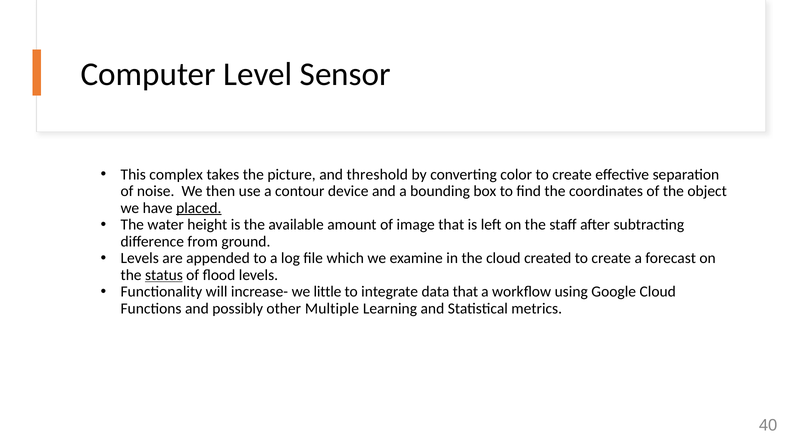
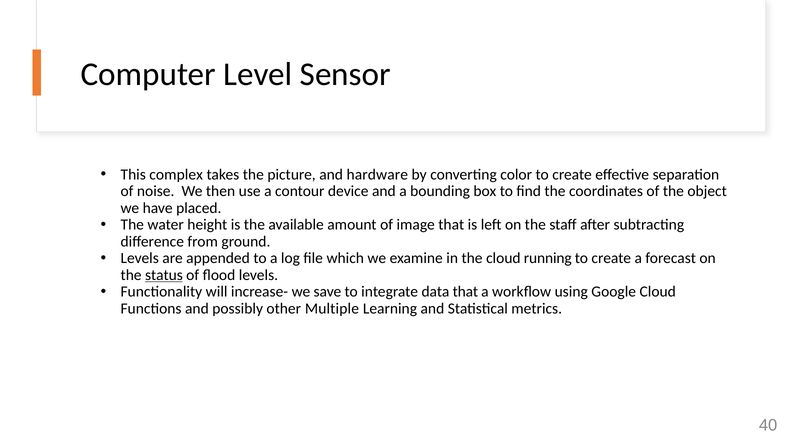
threshold: threshold -> hardware
placed underline: present -> none
created: created -> running
little: little -> save
